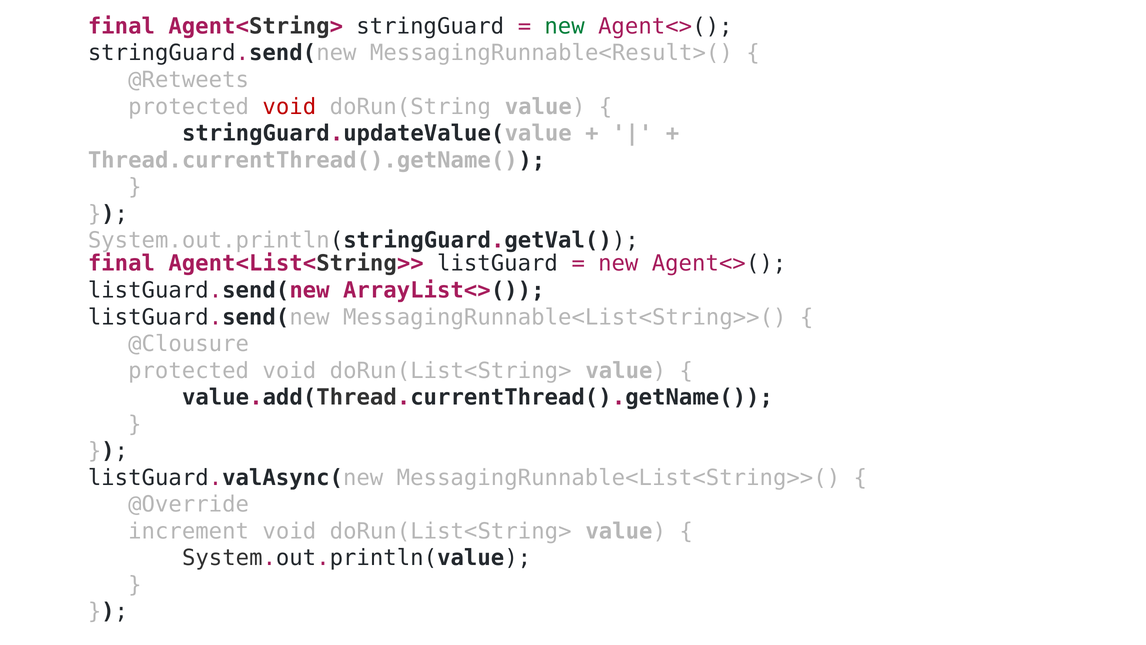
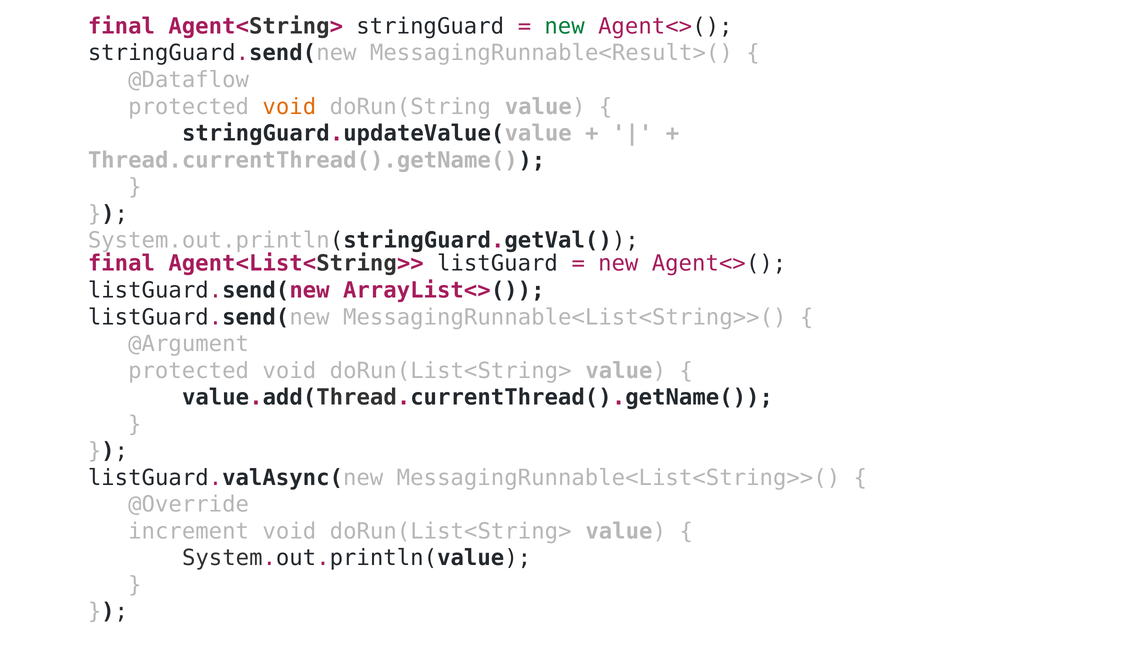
@Retweets: @Retweets -> @Dataflow
void at (289, 107) colour: red -> orange
@Clousure: @Clousure -> @Argument
